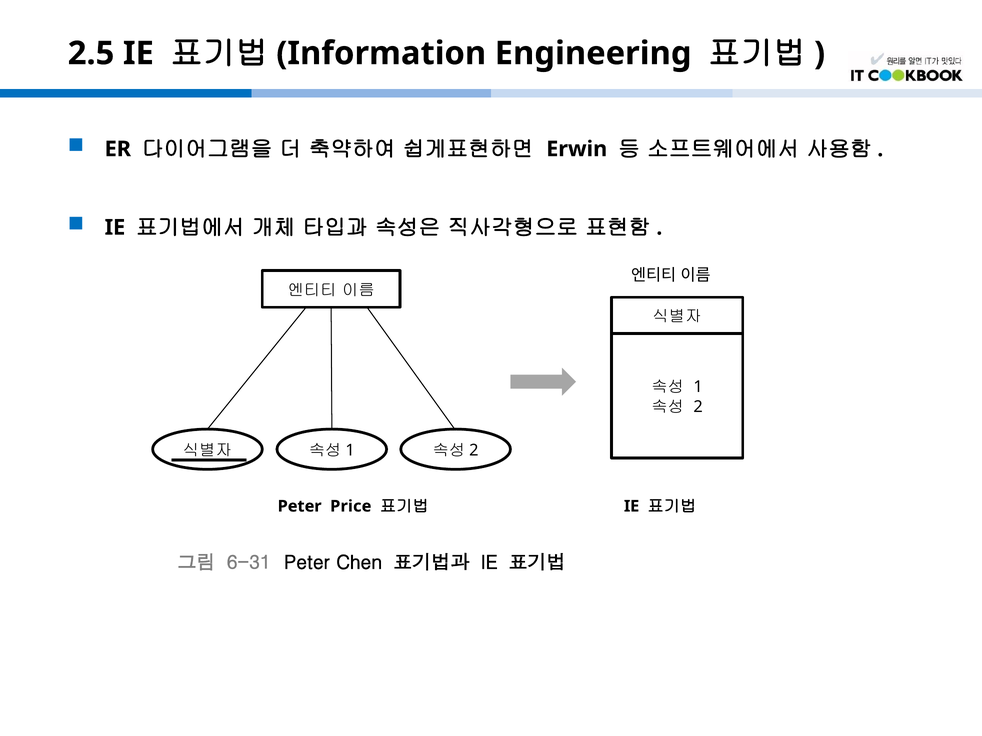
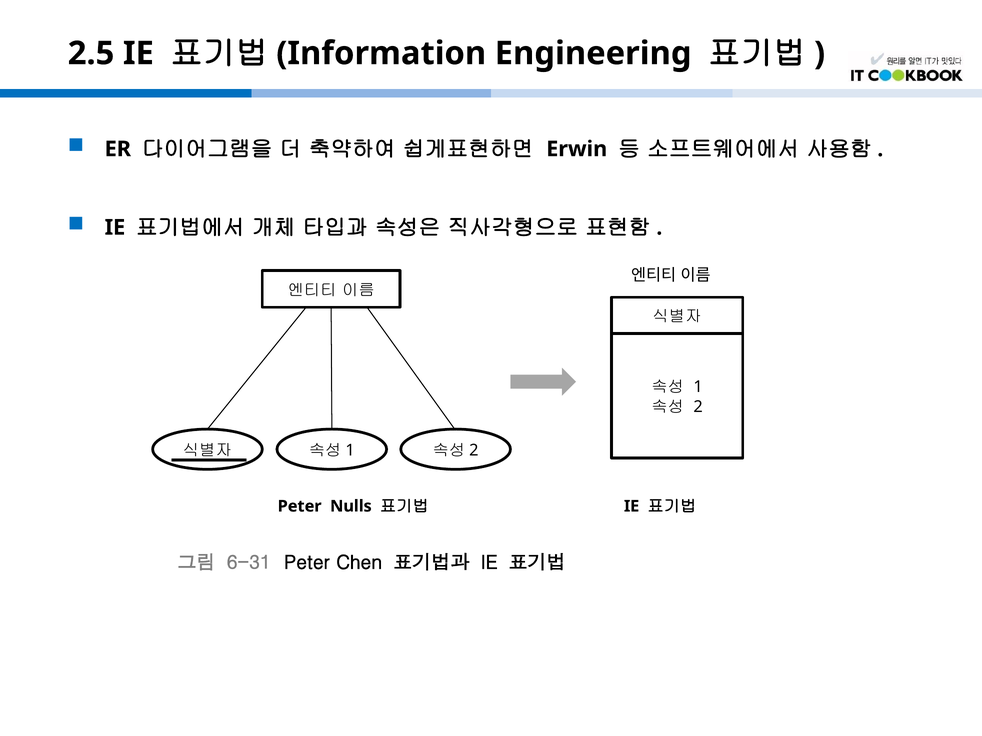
Price: Price -> Nulls
